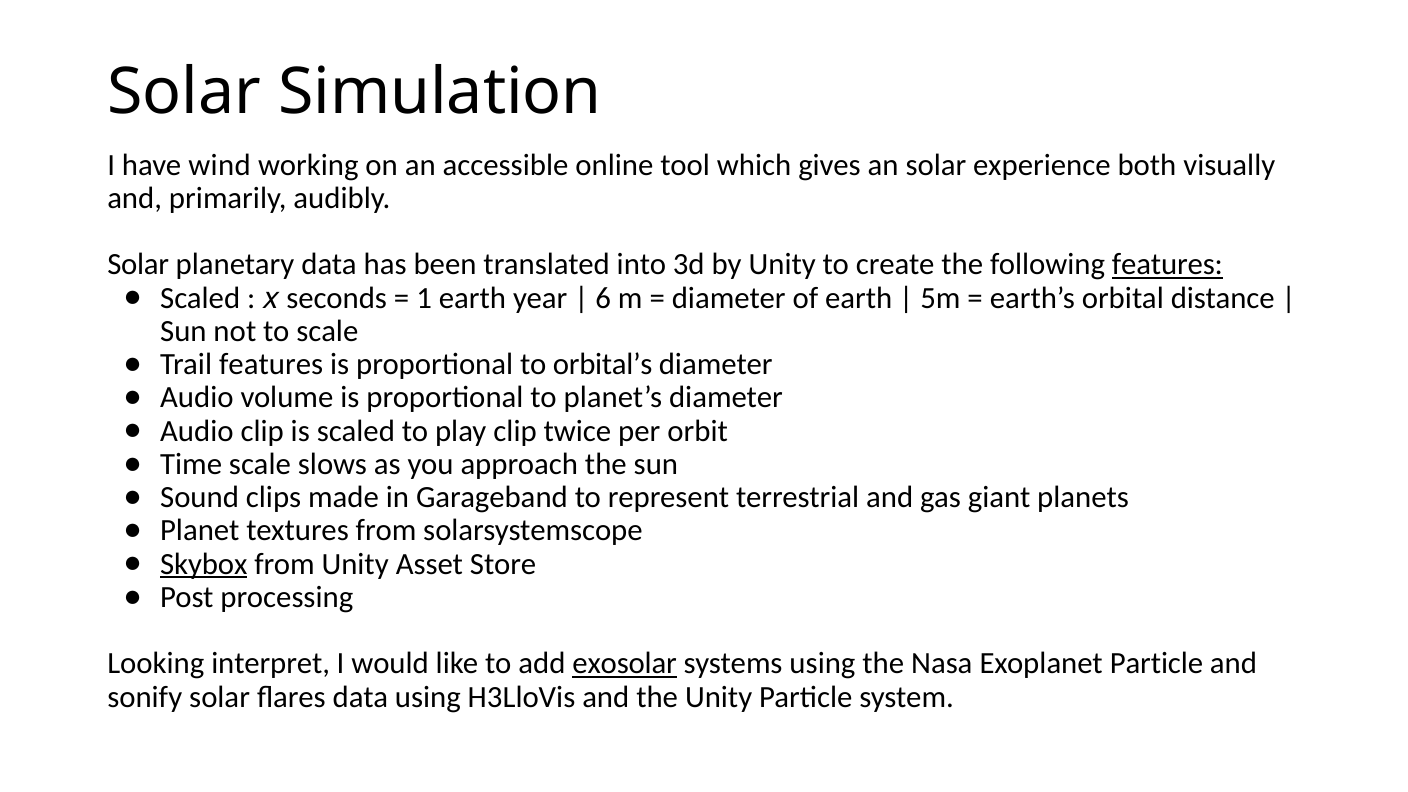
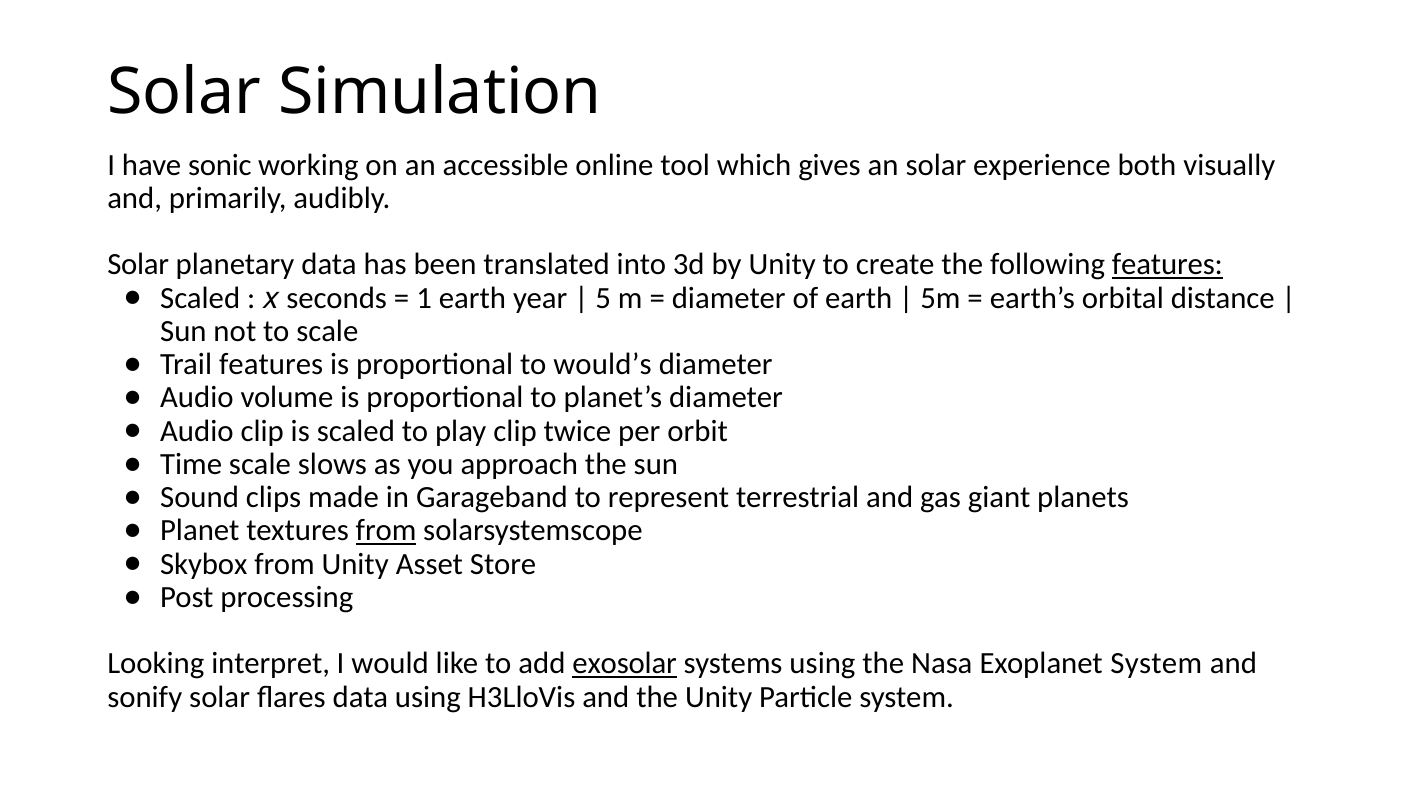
wind: wind -> sonic
6: 6 -> 5
orbital’s: orbital’s -> would’s
from at (386, 531) underline: none -> present
Skybox underline: present -> none
Exoplanet Particle: Particle -> System
